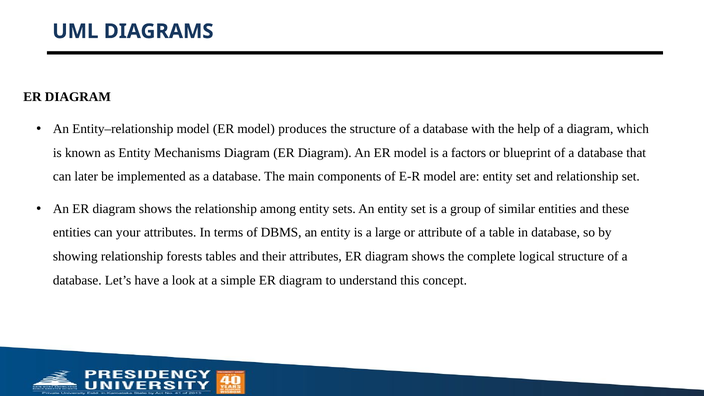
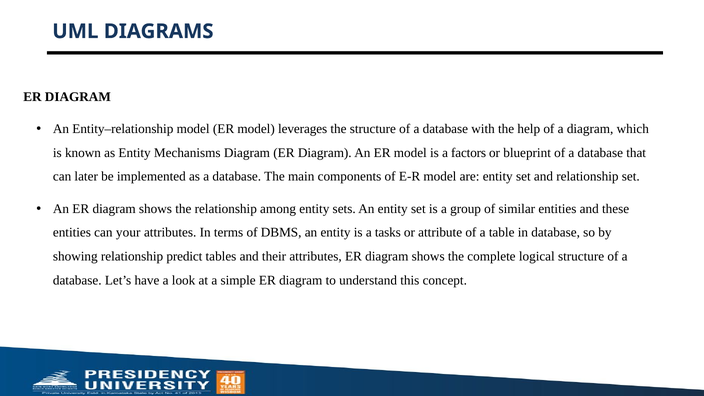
produces: produces -> leverages
large: large -> tasks
forests: forests -> predict
